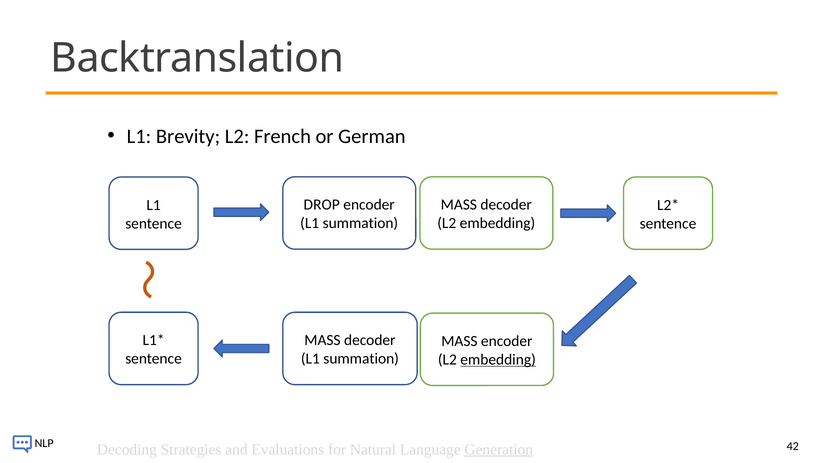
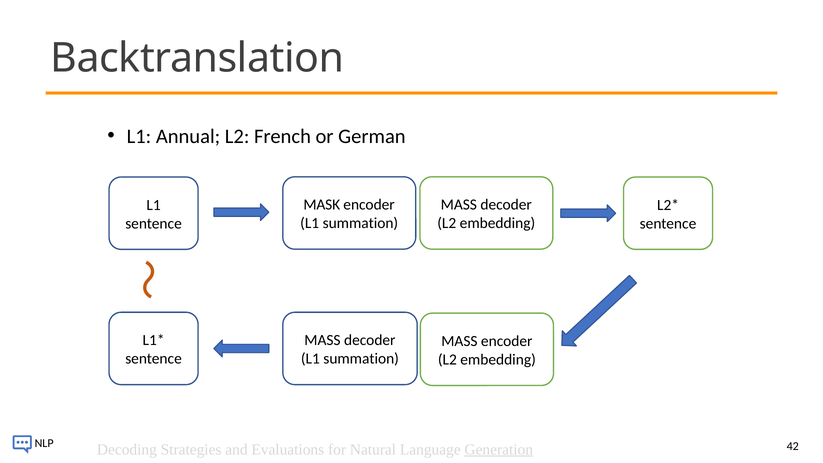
Brevity: Brevity -> Annual
DROP: DROP -> MASK
embedding at (498, 360) underline: present -> none
